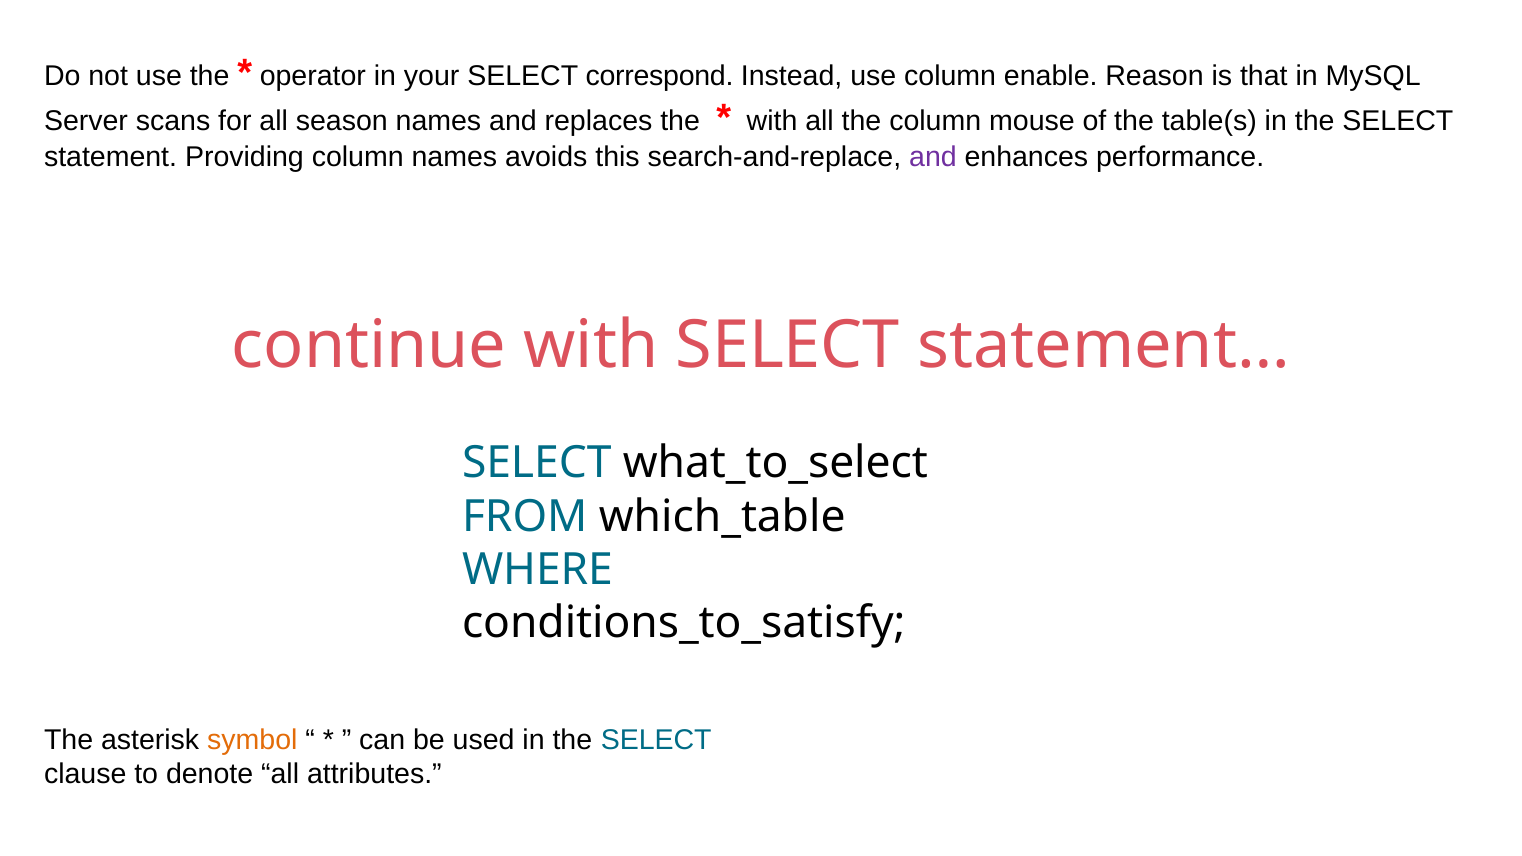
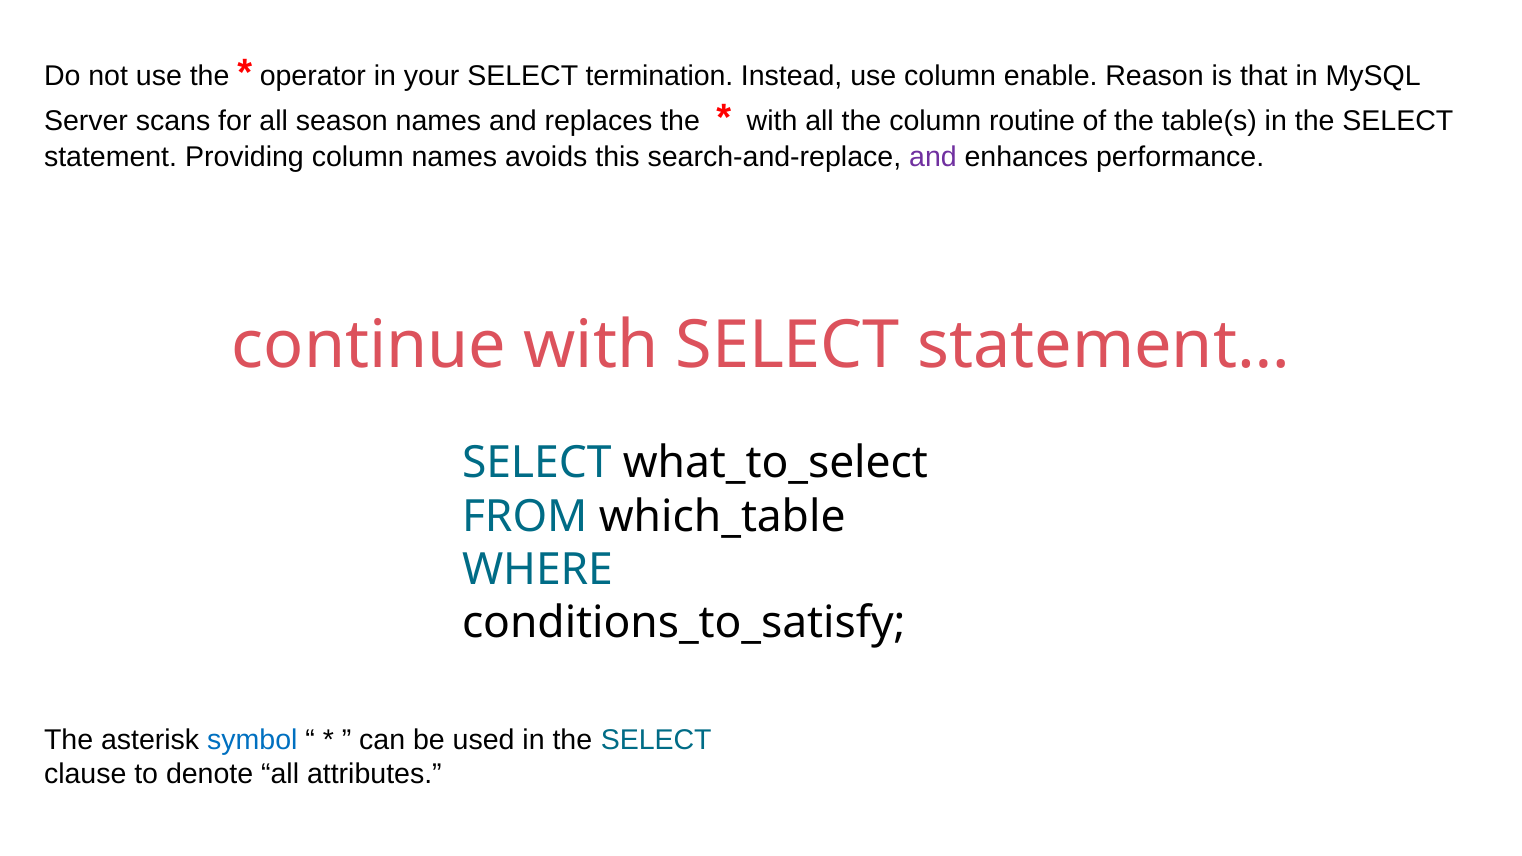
correspond: correspond -> termination
mouse: mouse -> routine
symbol colour: orange -> blue
